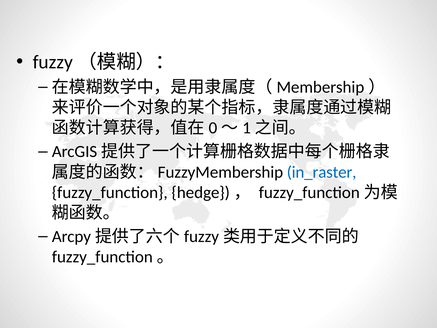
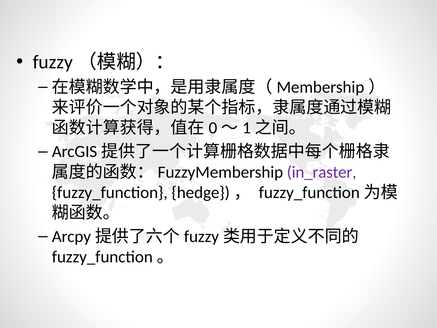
in_raster colour: blue -> purple
